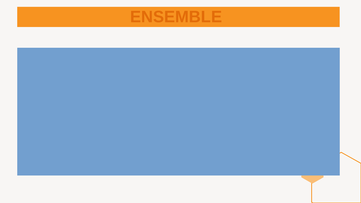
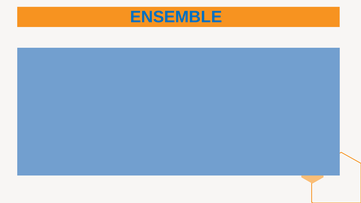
ENSEMBLE colour: orange -> blue
